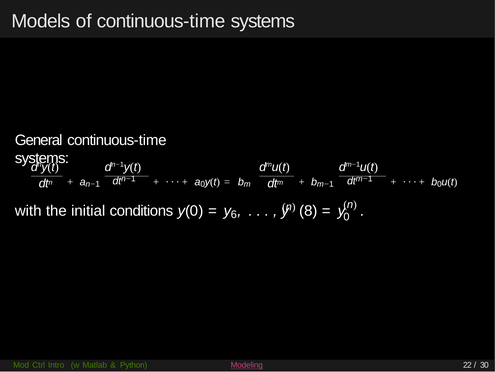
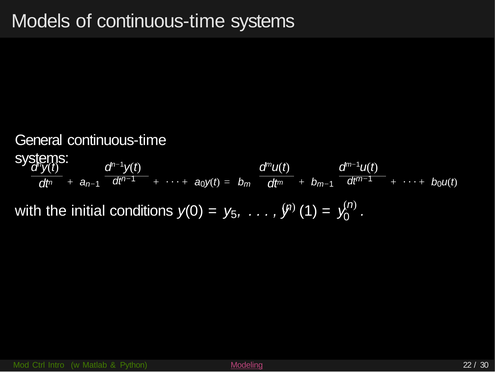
6: 6 -> 5
8: 8 -> 1
